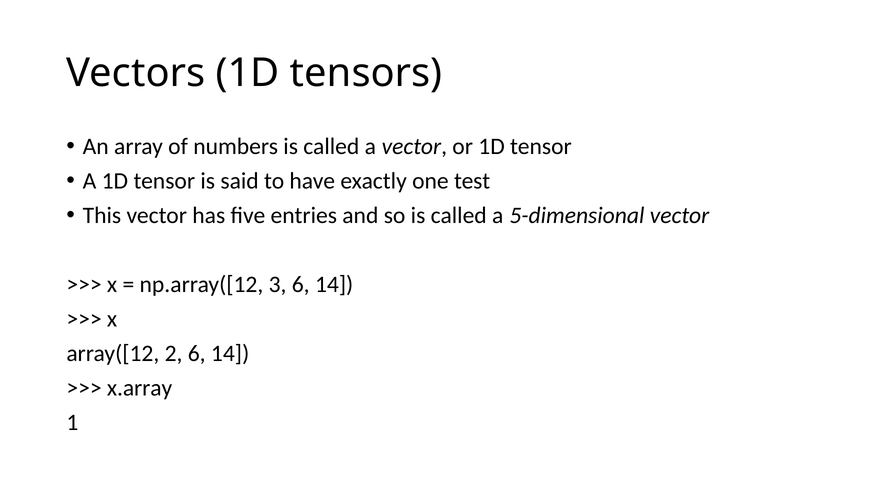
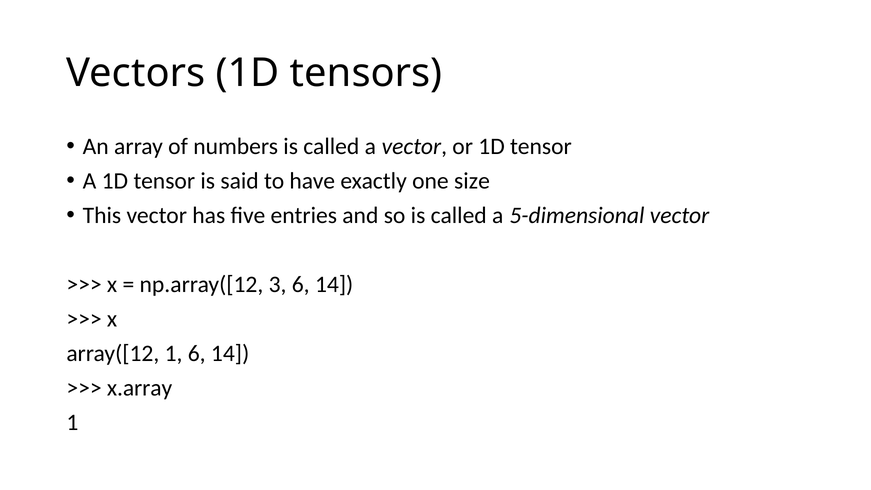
test: test -> size
array([12 2: 2 -> 1
